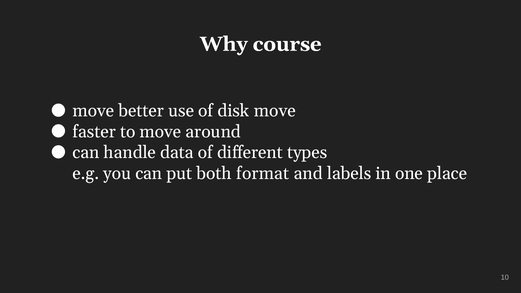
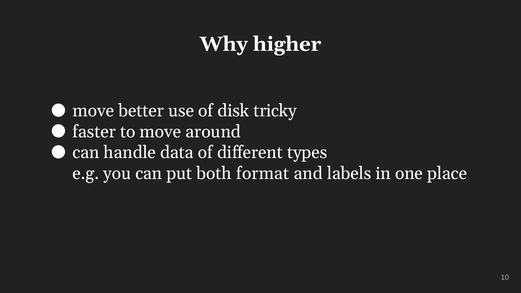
course: course -> higher
disk move: move -> tricky
